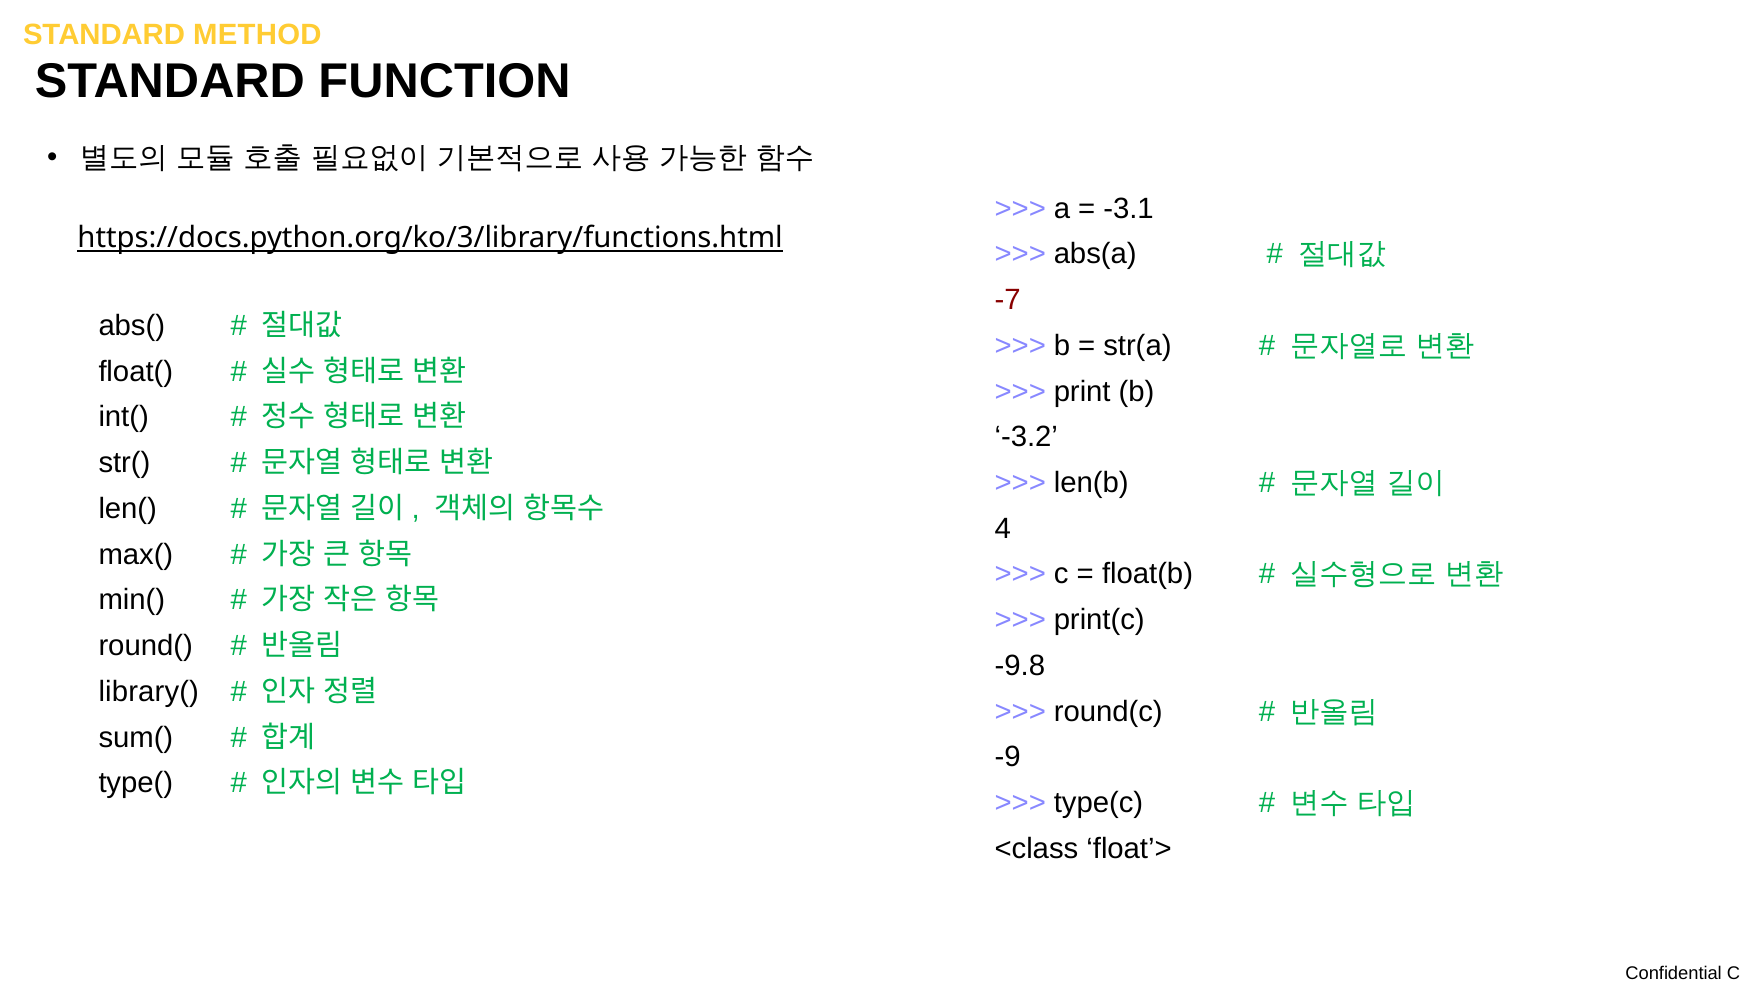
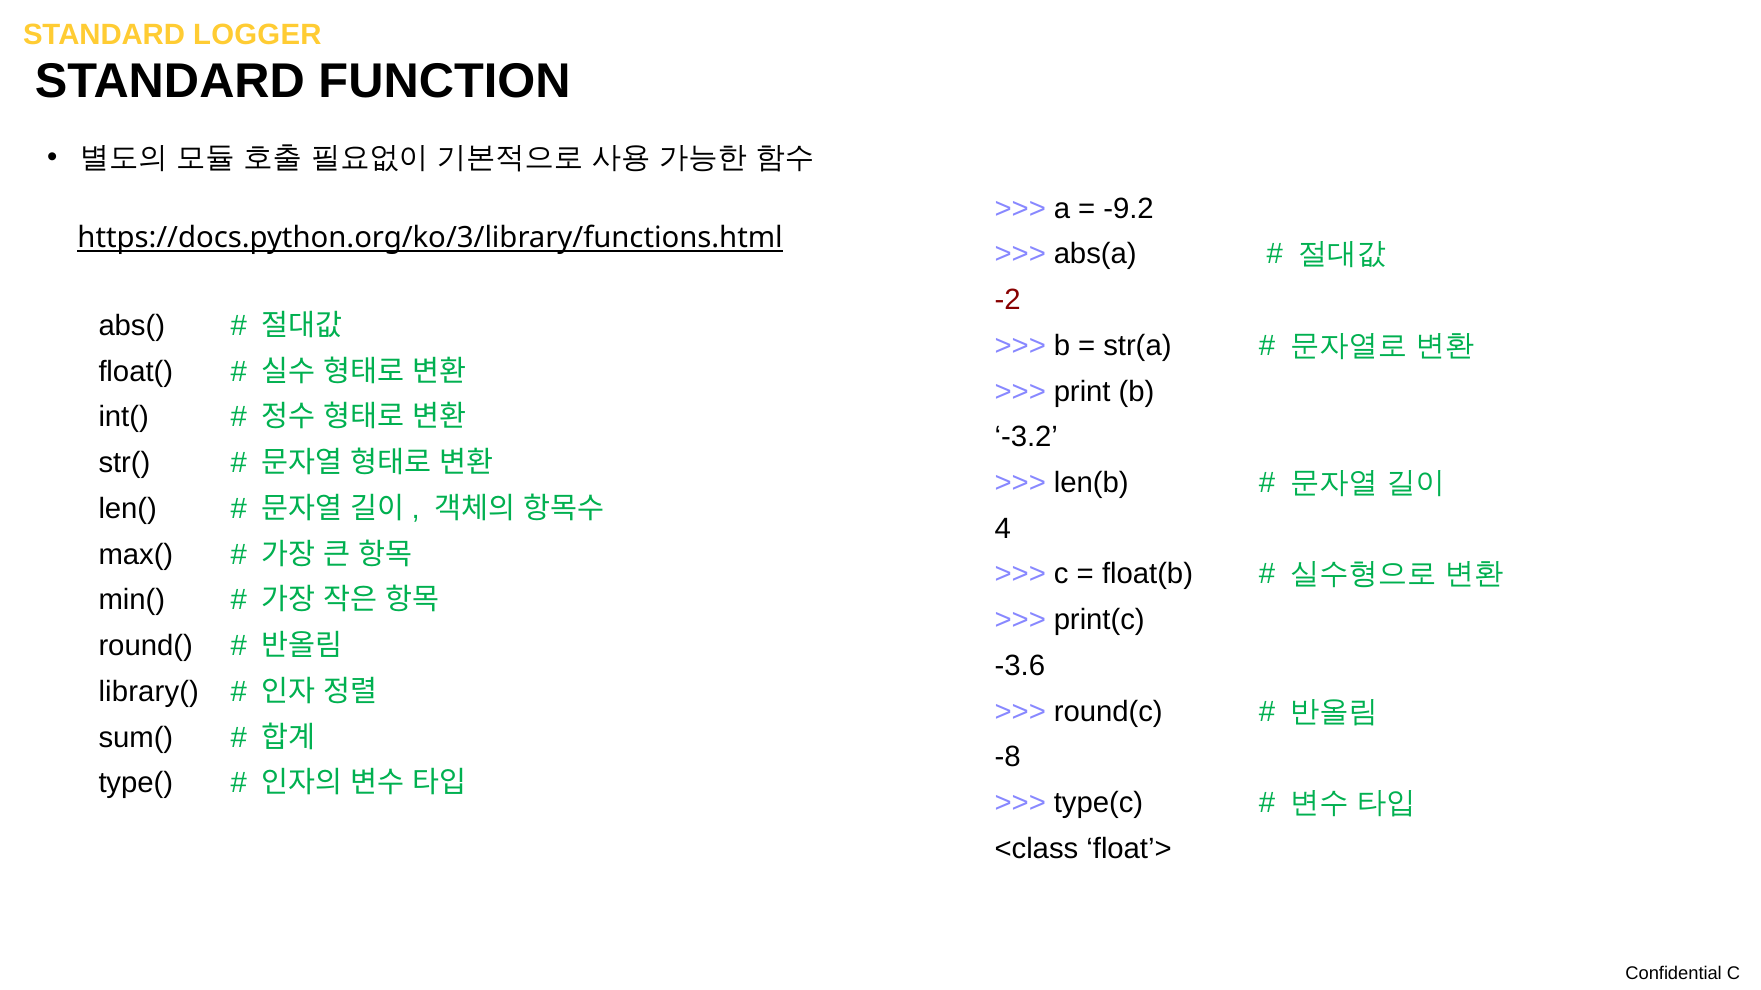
METHOD: METHOD -> LOGGER
-3.1: -3.1 -> -9.2
-7: -7 -> -2
-9.8: -9.8 -> -3.6
-9: -9 -> -8
